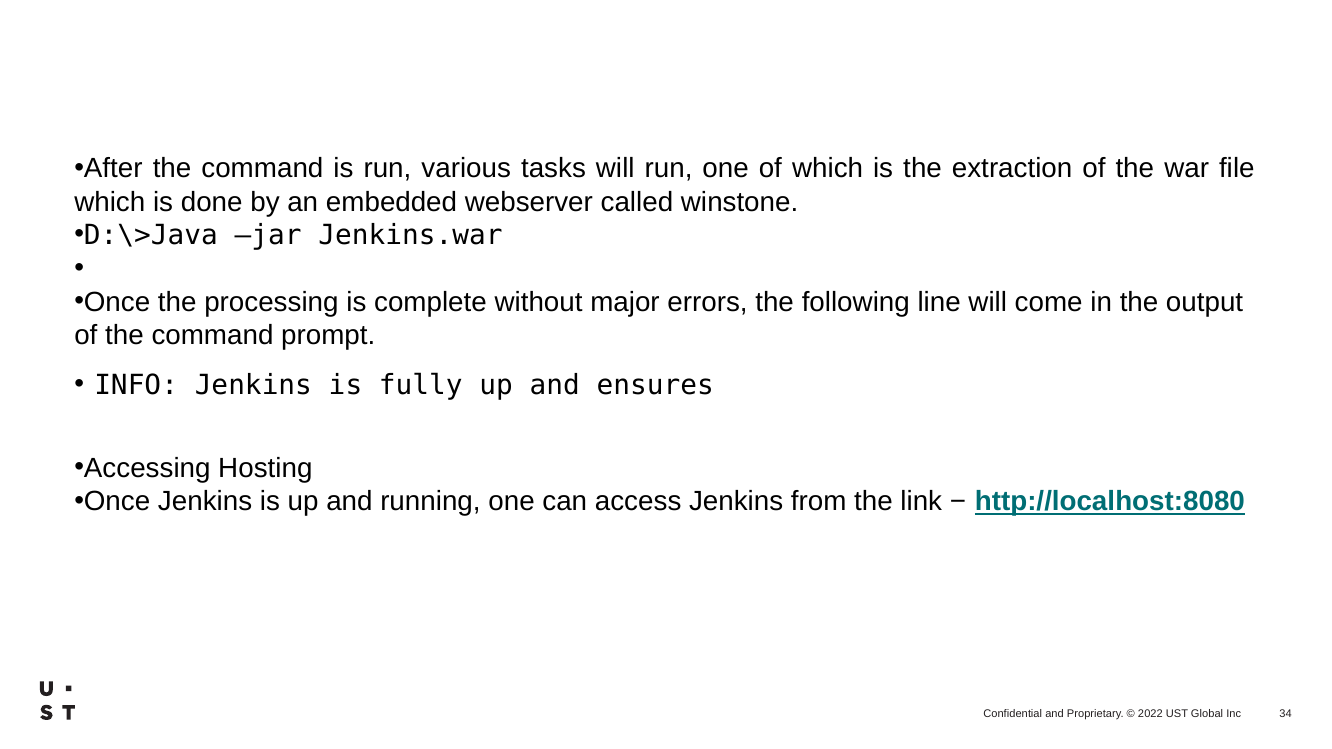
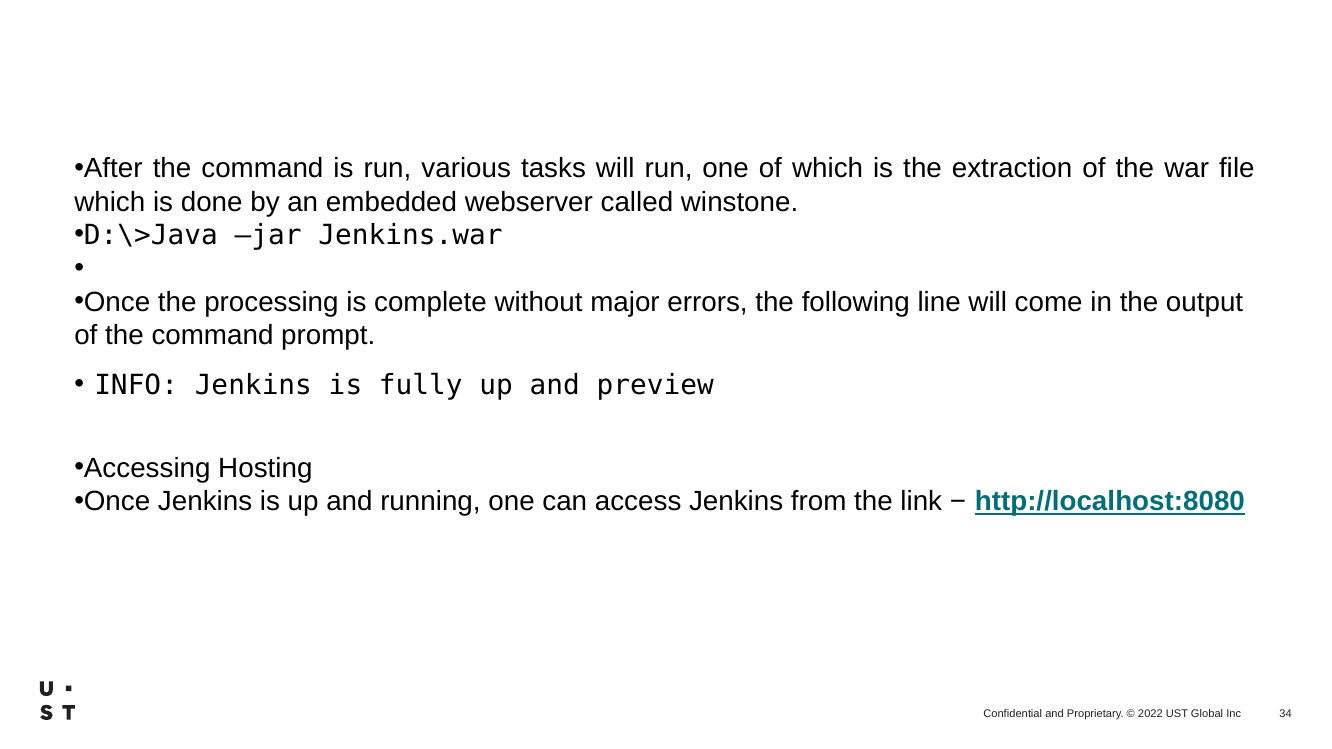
ensures: ensures -> preview
